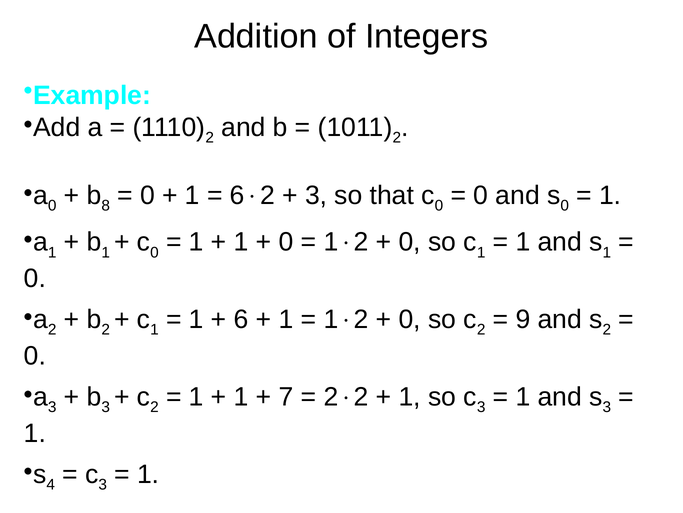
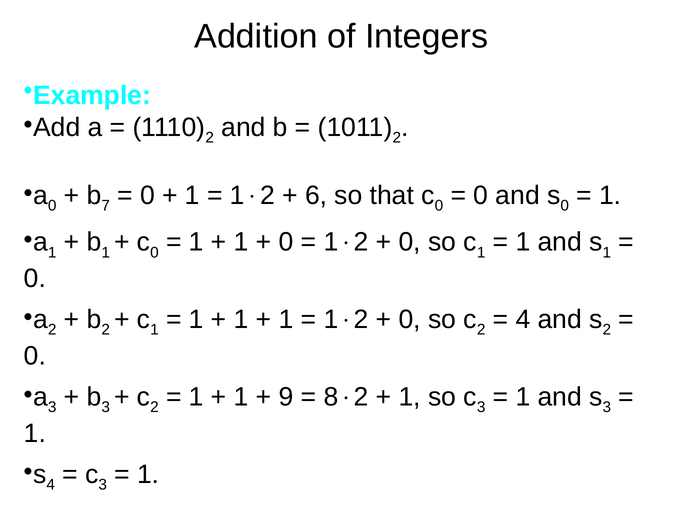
8: 8 -> 7
6 at (237, 195): 6 -> 1
3 at (316, 195): 3 -> 6
6 at (241, 319): 6 -> 1
9 at (523, 319): 9 -> 4
7: 7 -> 9
2 at (331, 396): 2 -> 8
